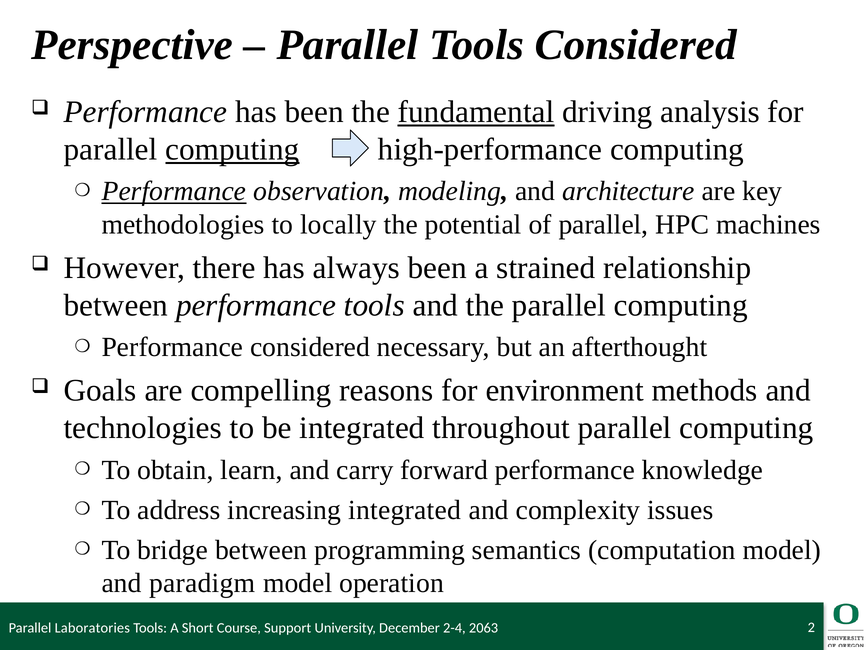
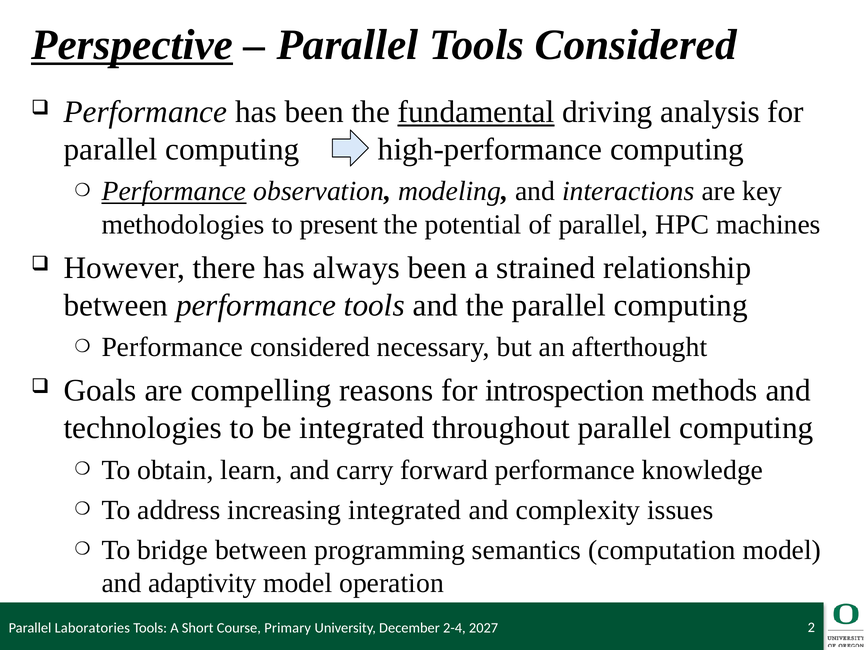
Perspective underline: none -> present
computing at (232, 150) underline: present -> none
architecture: architecture -> interactions
locally: locally -> present
environment: environment -> introspection
paradigm: paradigm -> adaptivity
Support: Support -> Primary
2063: 2063 -> 2027
